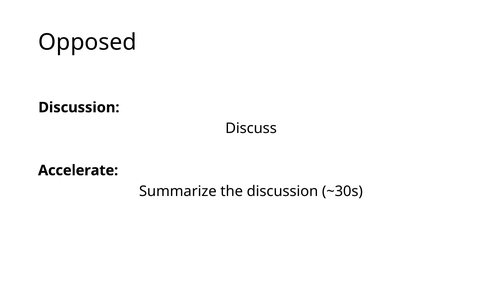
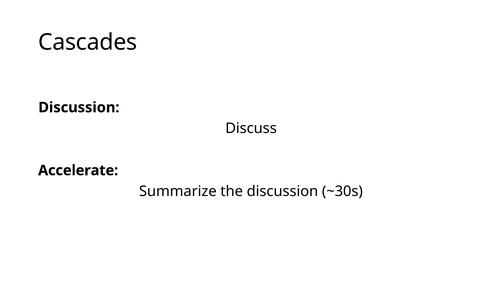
Opposed: Opposed -> Cascades
